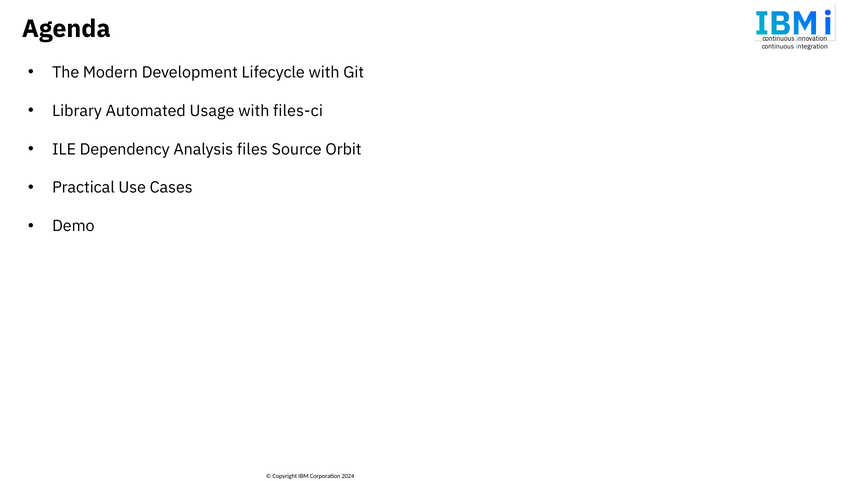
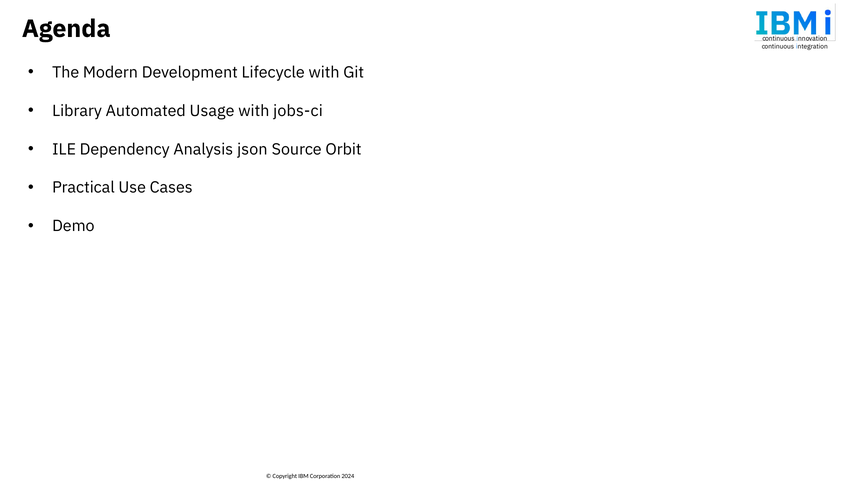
files-ci: files-ci -> jobs-ci
files: files -> json
